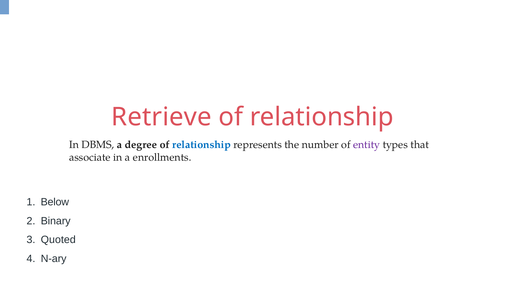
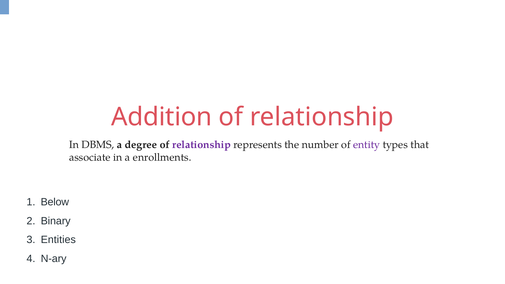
Retrieve: Retrieve -> Addition
relationship at (202, 145) colour: blue -> purple
Quoted: Quoted -> Entities
